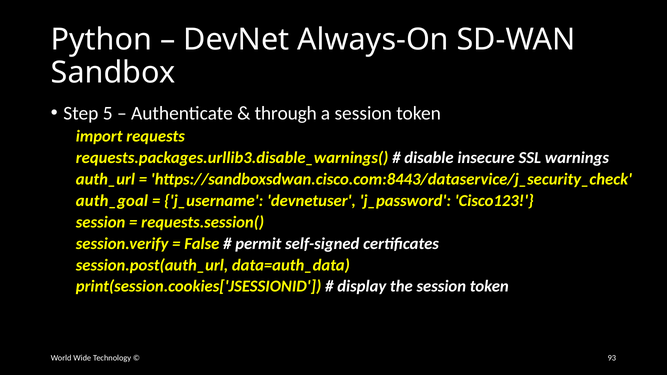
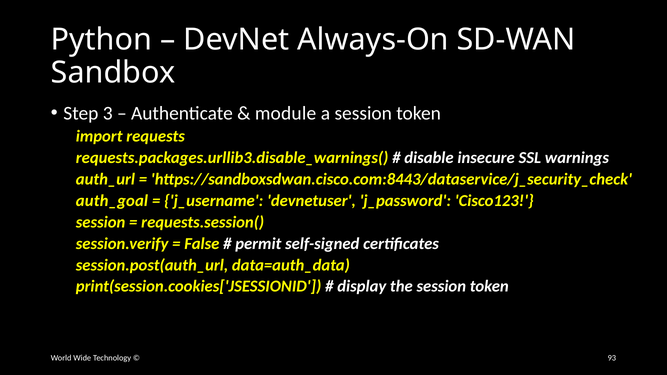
5: 5 -> 3
through: through -> module
